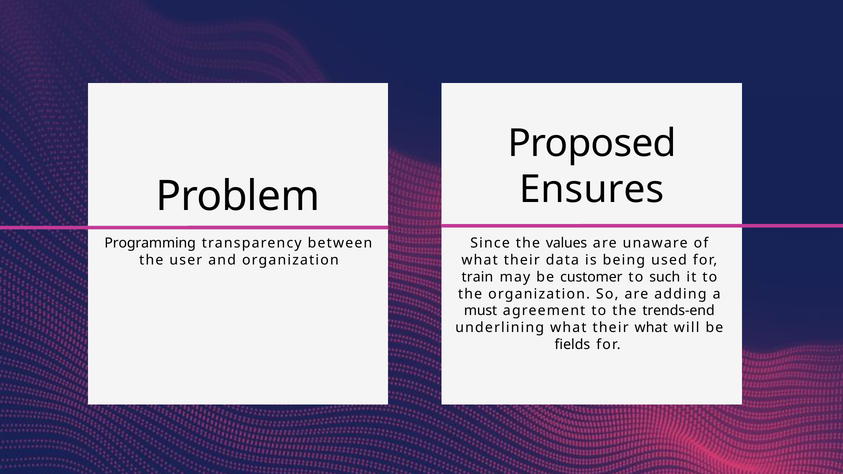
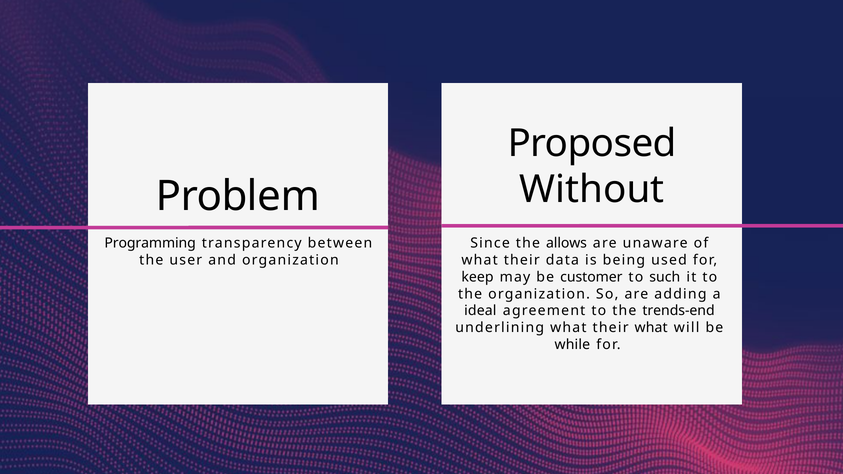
Ensures: Ensures -> Without
values: values -> allows
train: train -> keep
must: must -> ideal
fields: fields -> while
